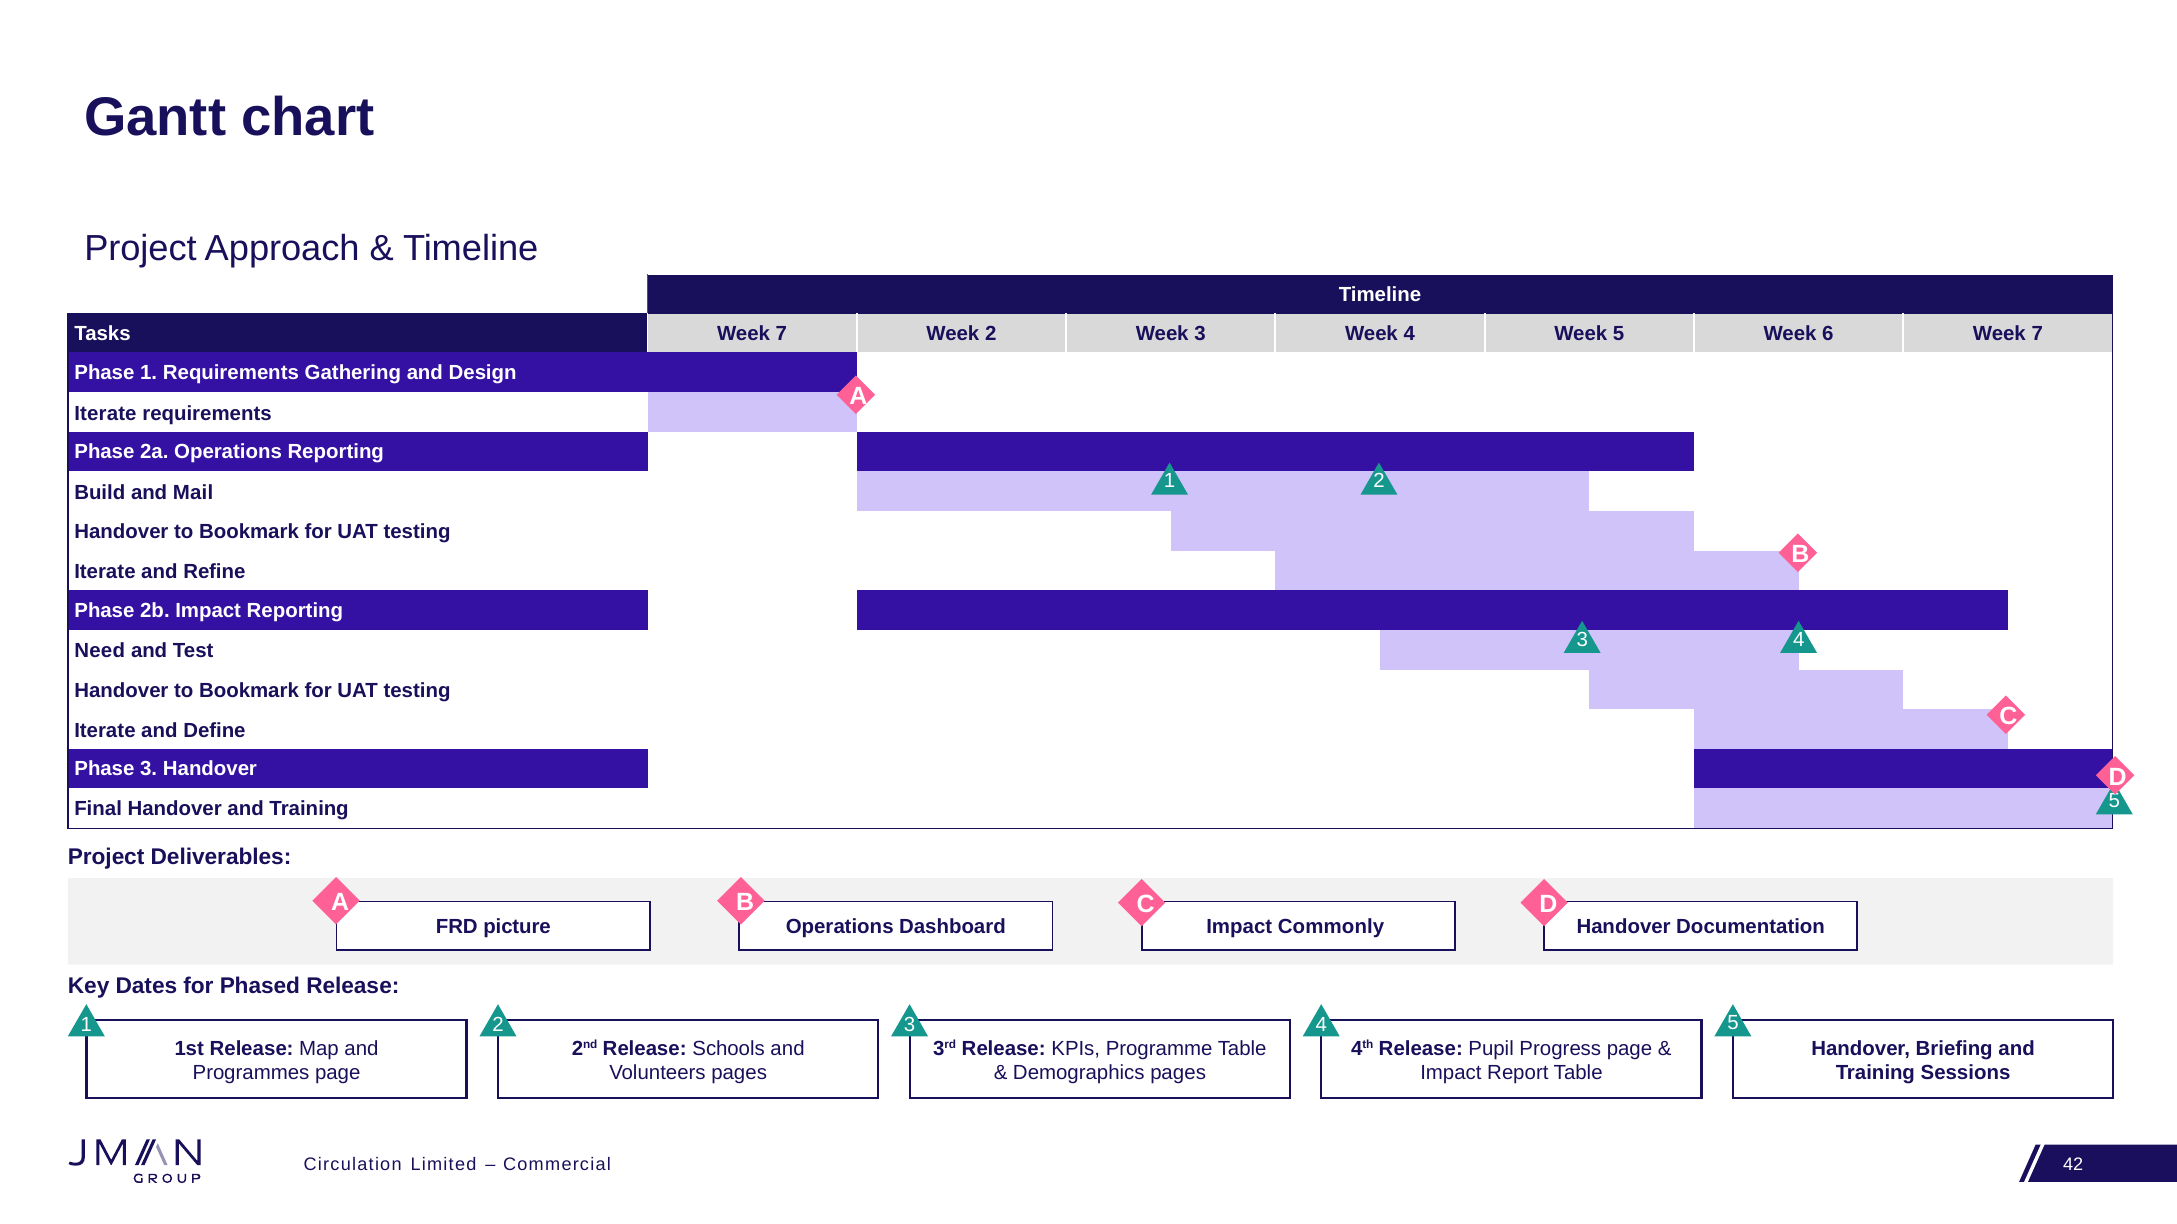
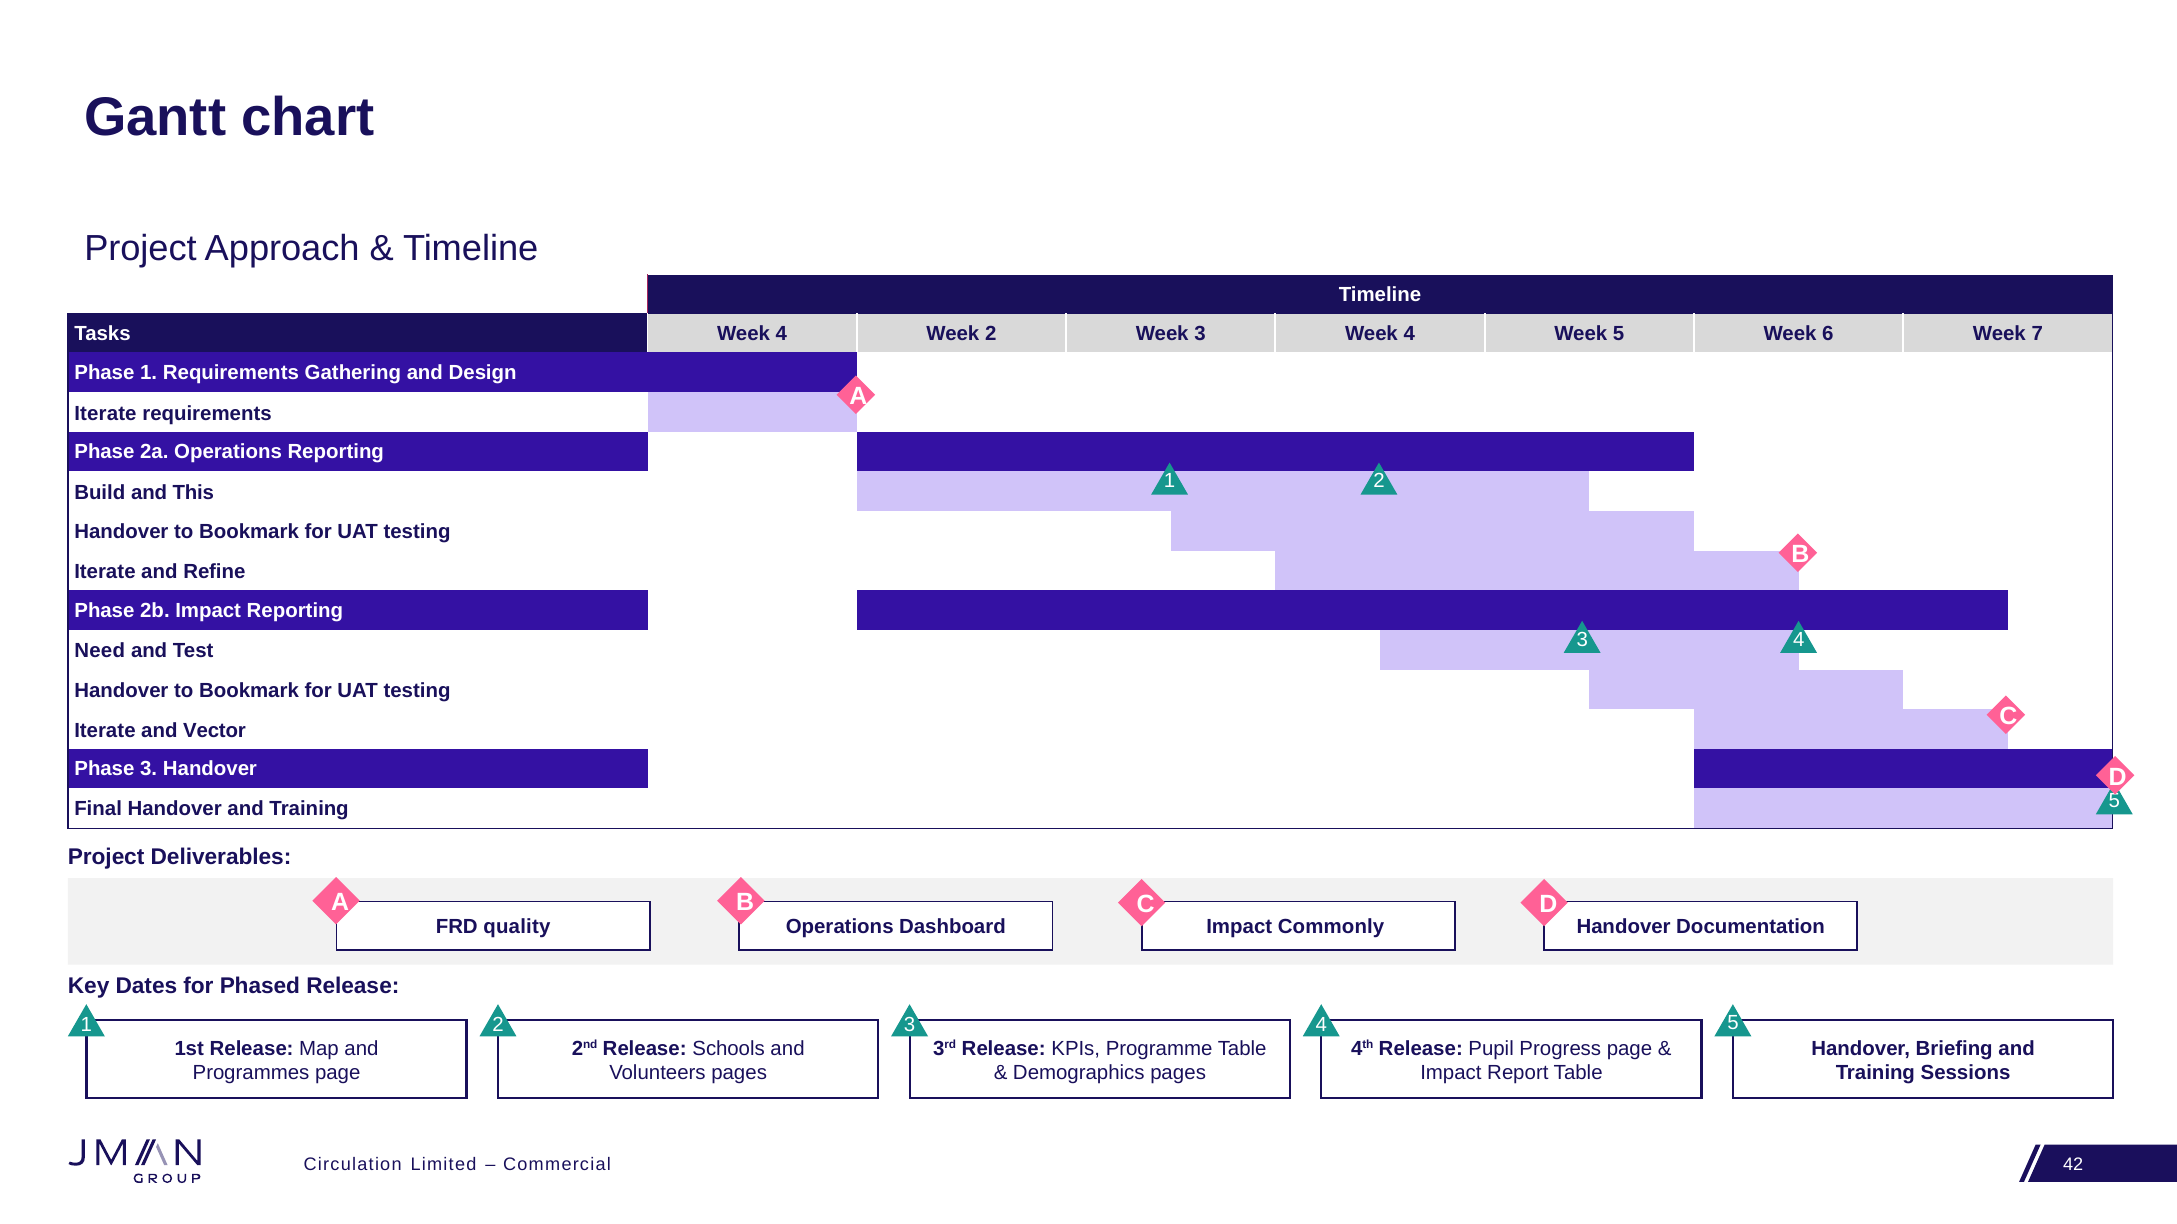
Tasks Week 7: 7 -> 4
Mail: Mail -> This
Define: Define -> Vector
picture: picture -> quality
